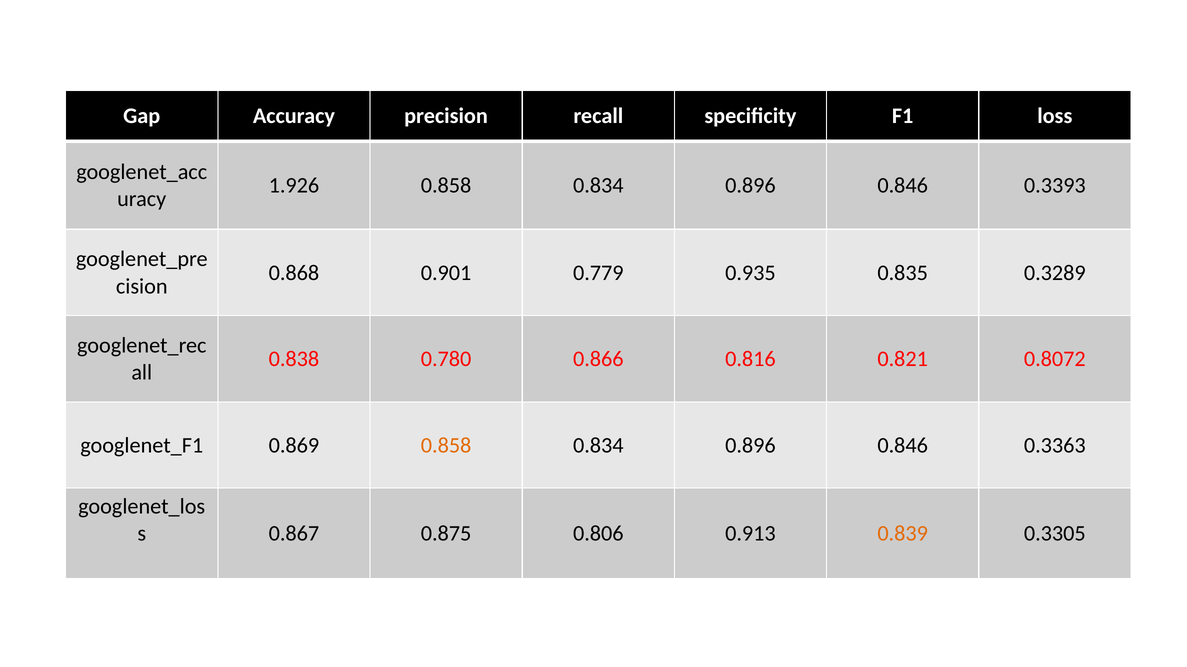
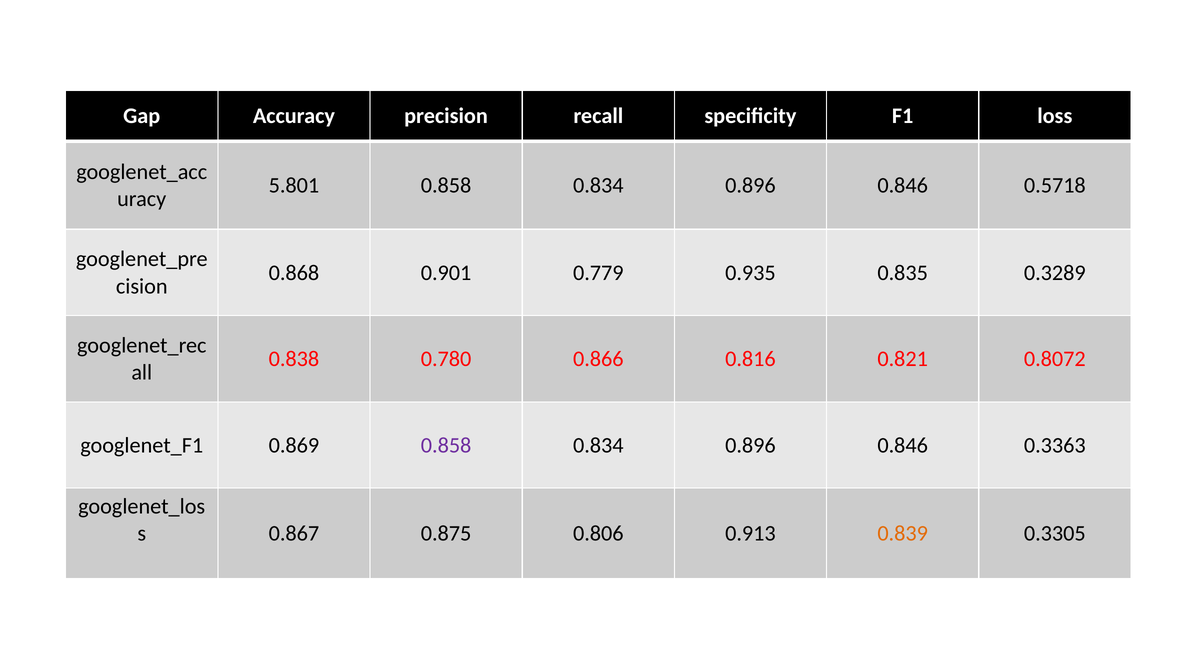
1.926: 1.926 -> 5.801
0.3393: 0.3393 -> 0.5718
0.858 at (446, 446) colour: orange -> purple
